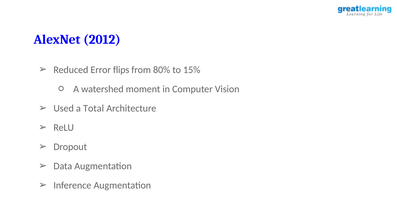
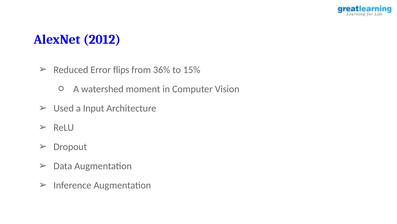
80%: 80% -> 36%
Total: Total -> Input
